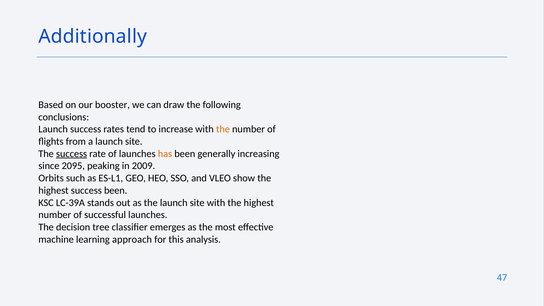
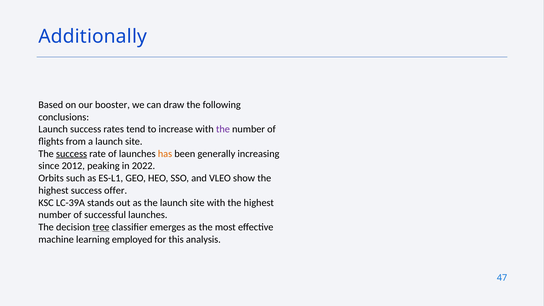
the at (223, 129) colour: orange -> purple
2095: 2095 -> 2012
2009: 2009 -> 2022
success been: been -> offer
tree underline: none -> present
approach: approach -> employed
